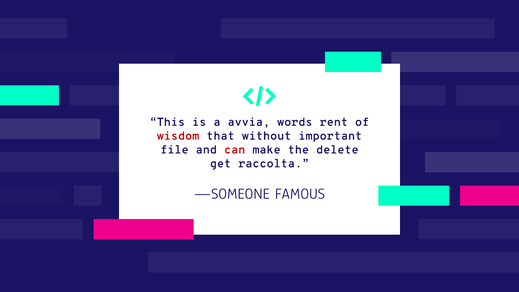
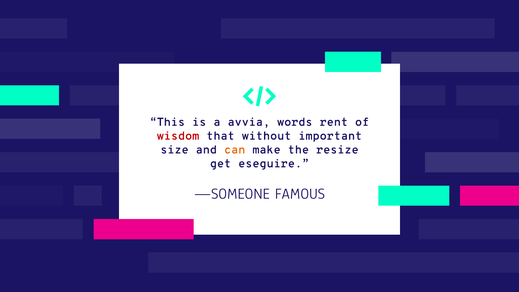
file: file -> size
can colour: red -> orange
delete: delete -> resize
raccolta: raccolta -> eseguire
